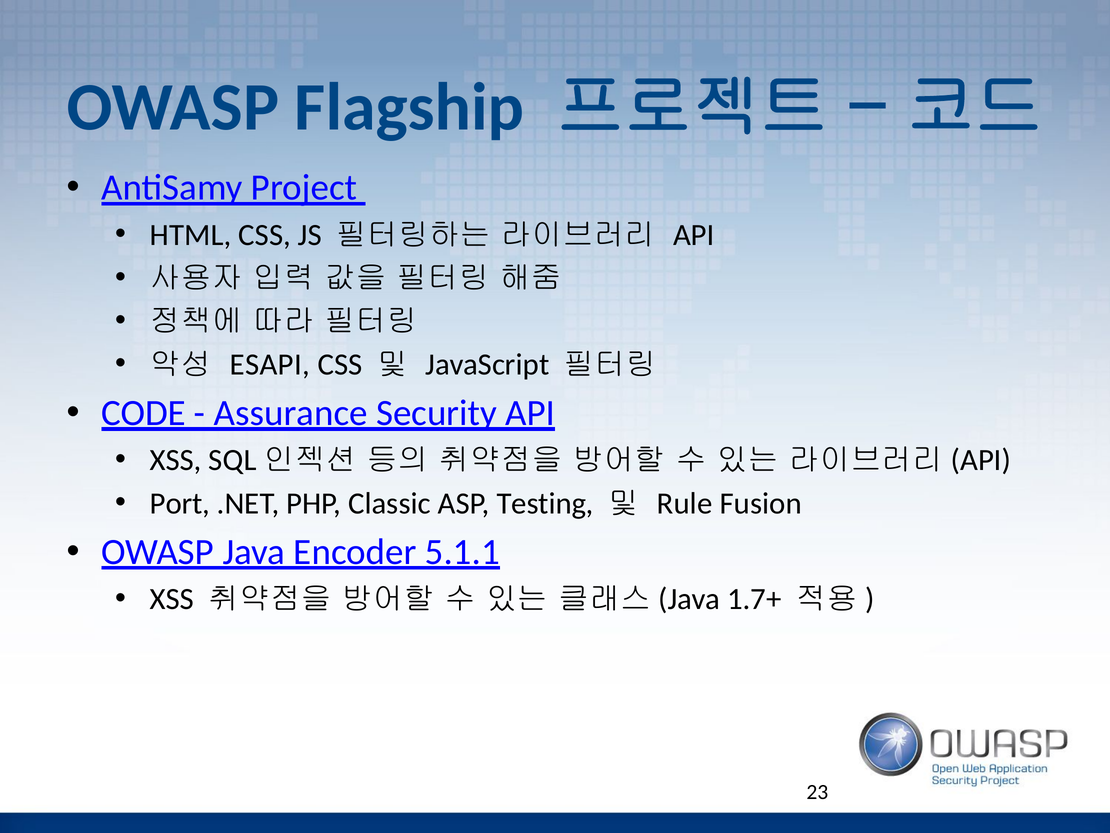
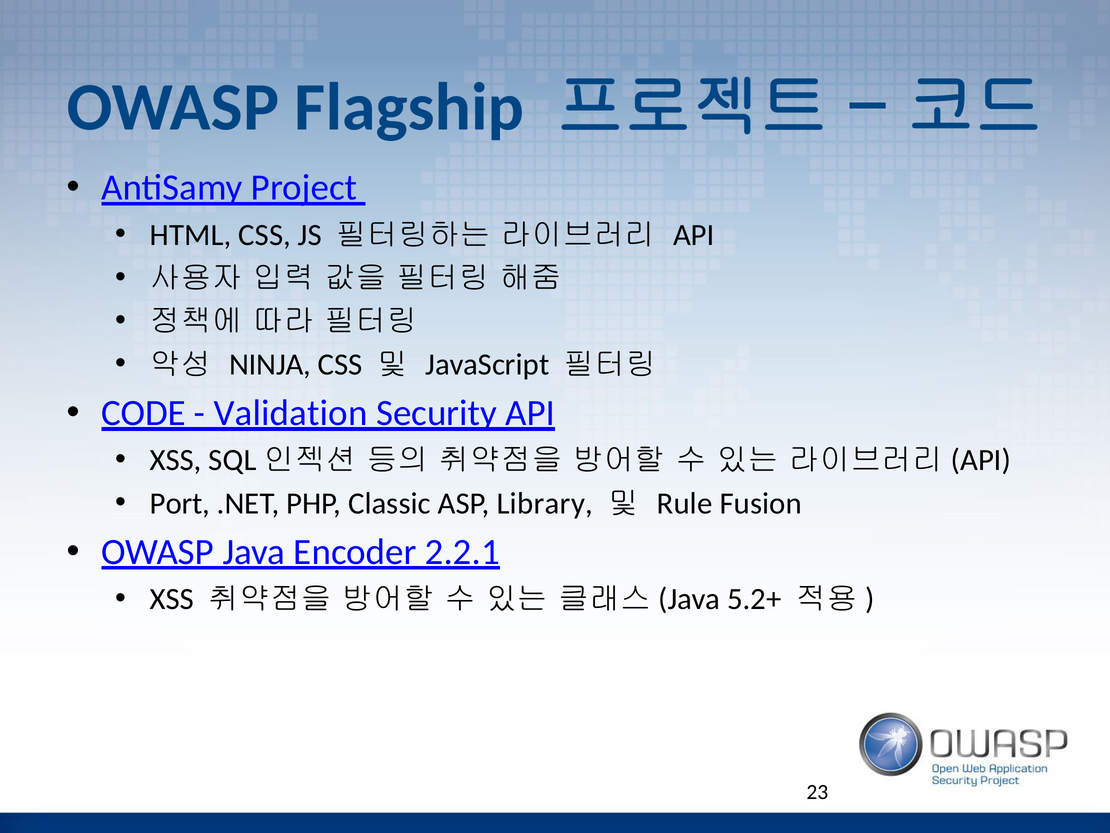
ESAPI: ESAPI -> NINJA
Assurance: Assurance -> Validation
Testing: Testing -> Library
5.1.1: 5.1.1 -> 2.2.1
1.7+: 1.7+ -> 5.2+
